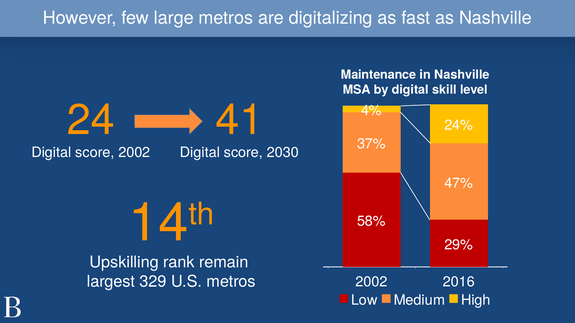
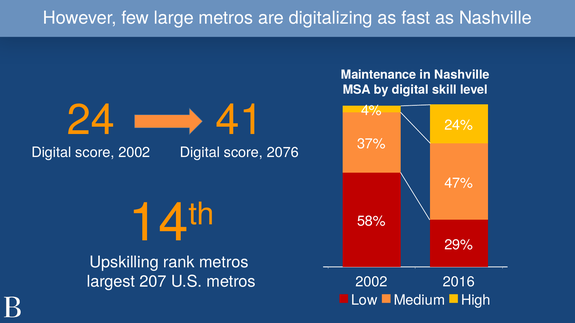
2030: 2030 -> 2076
rank remain: remain -> metros
329: 329 -> 207
